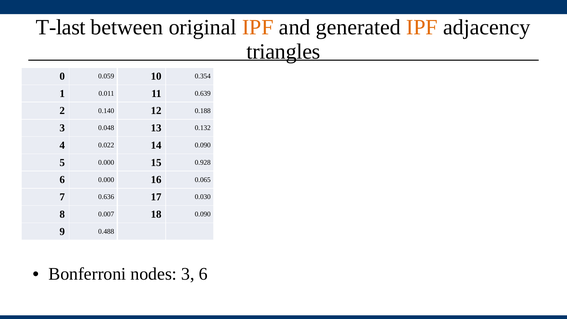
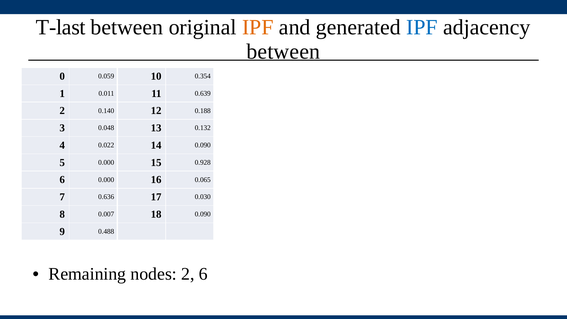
IPF at (422, 27) colour: orange -> blue
triangles at (283, 52): triangles -> between
Bonferroni: Bonferroni -> Remaining
nodes 3: 3 -> 2
